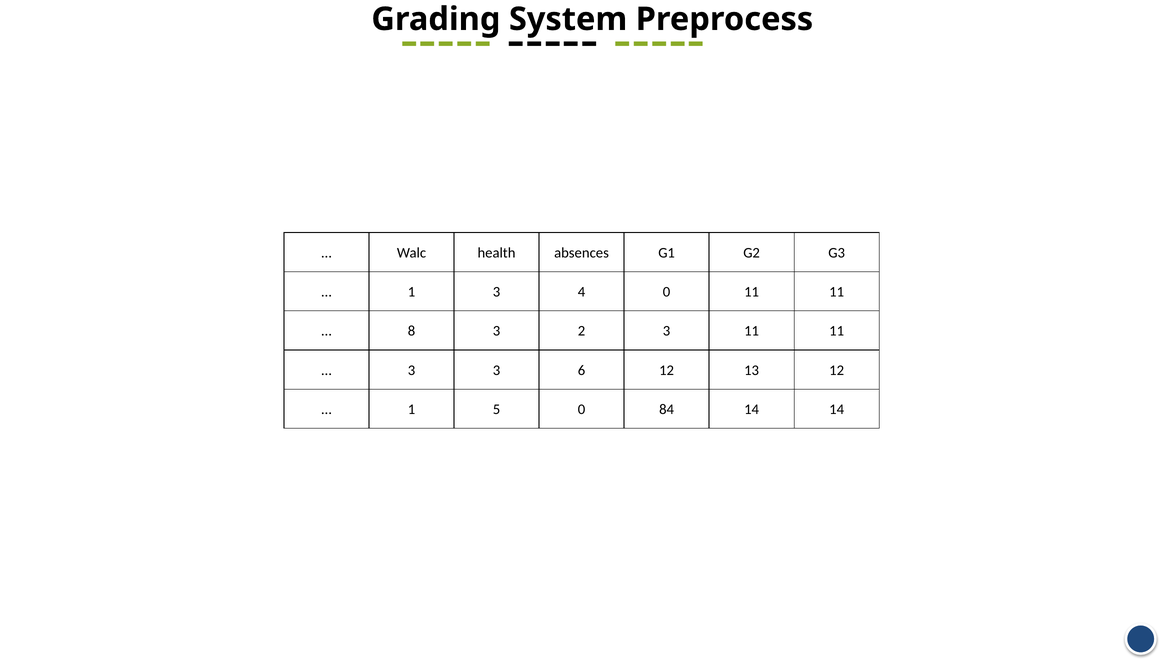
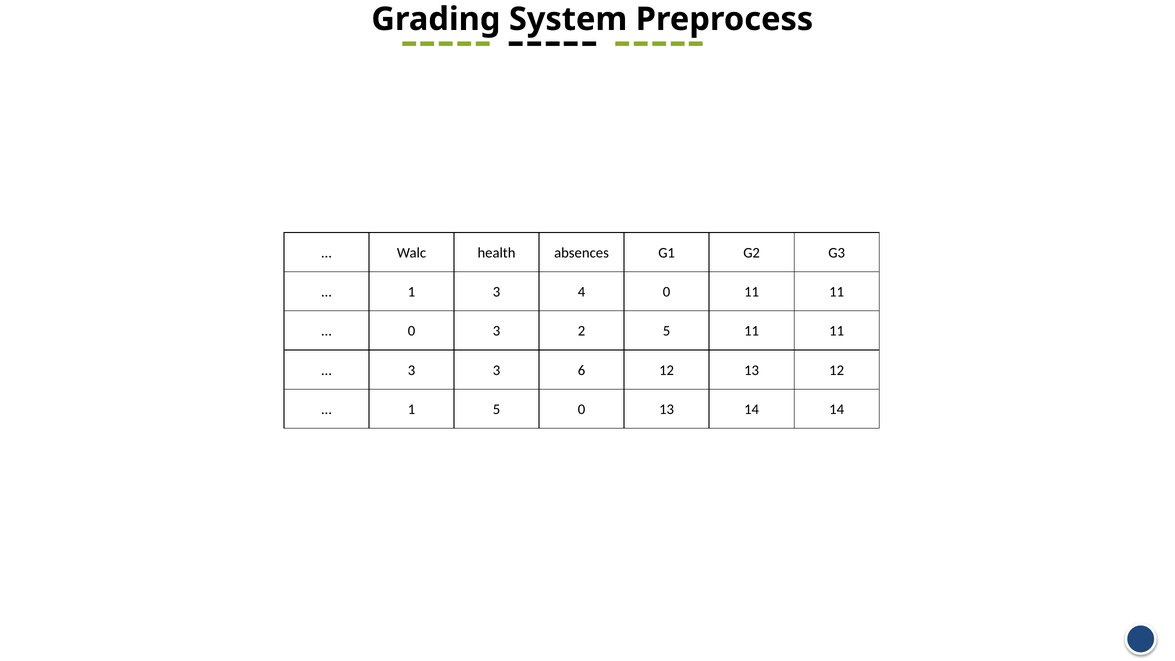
8 at (411, 331): 8 -> 0
2 3: 3 -> 5
0 84: 84 -> 13
